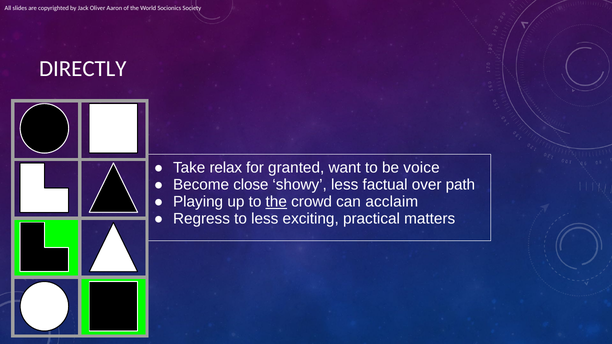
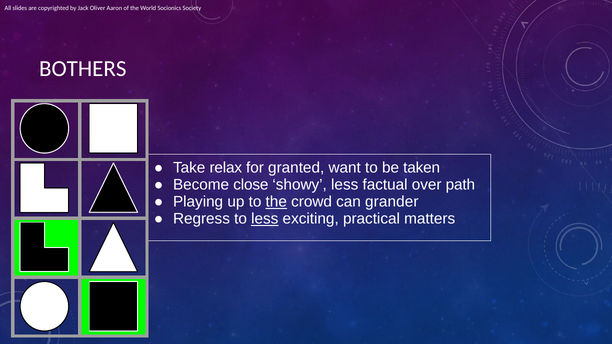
DIRECTLY: DIRECTLY -> BOTHERS
voice: voice -> taken
acclaim: acclaim -> grander
less at (265, 219) underline: none -> present
